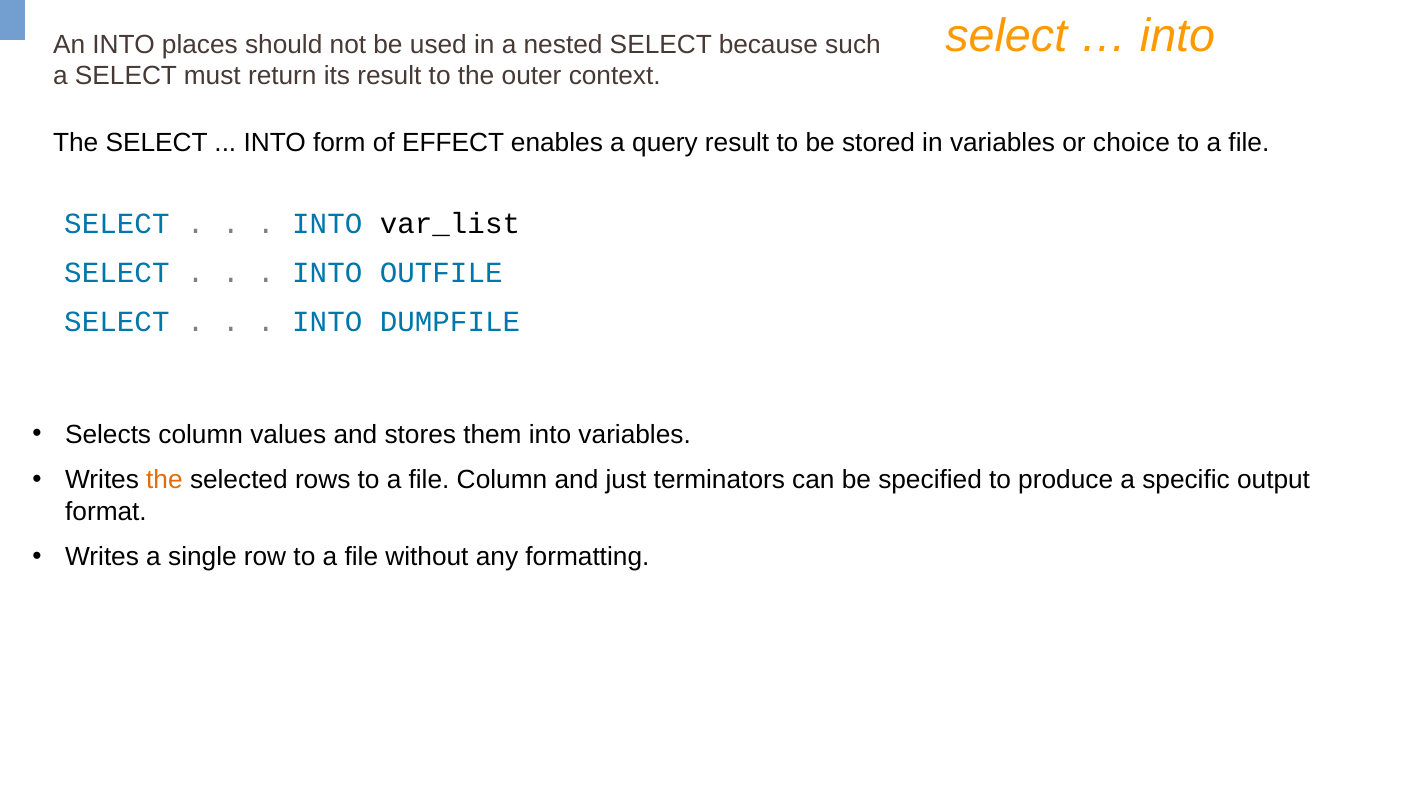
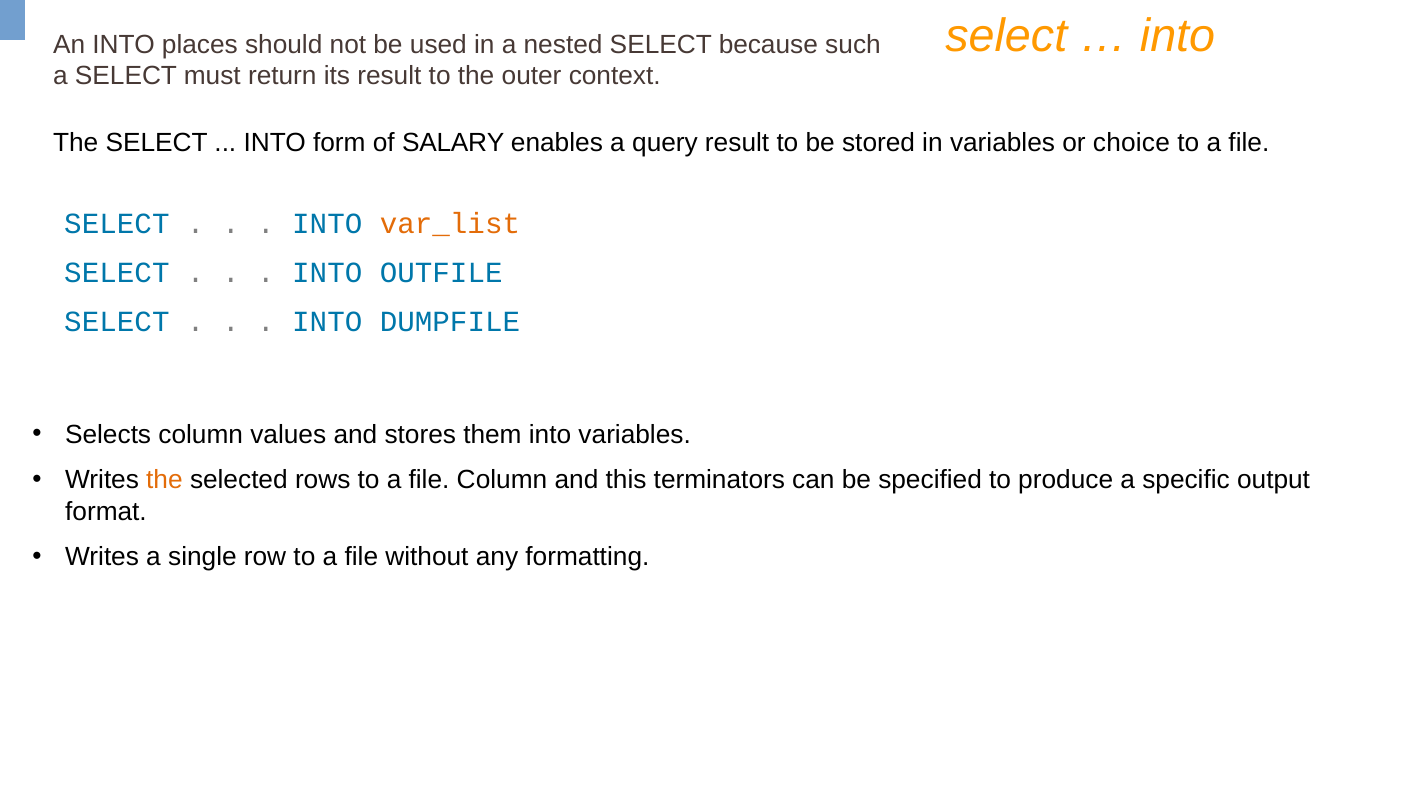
EFFECT: EFFECT -> SALARY
var_list colour: black -> orange
just: just -> this
